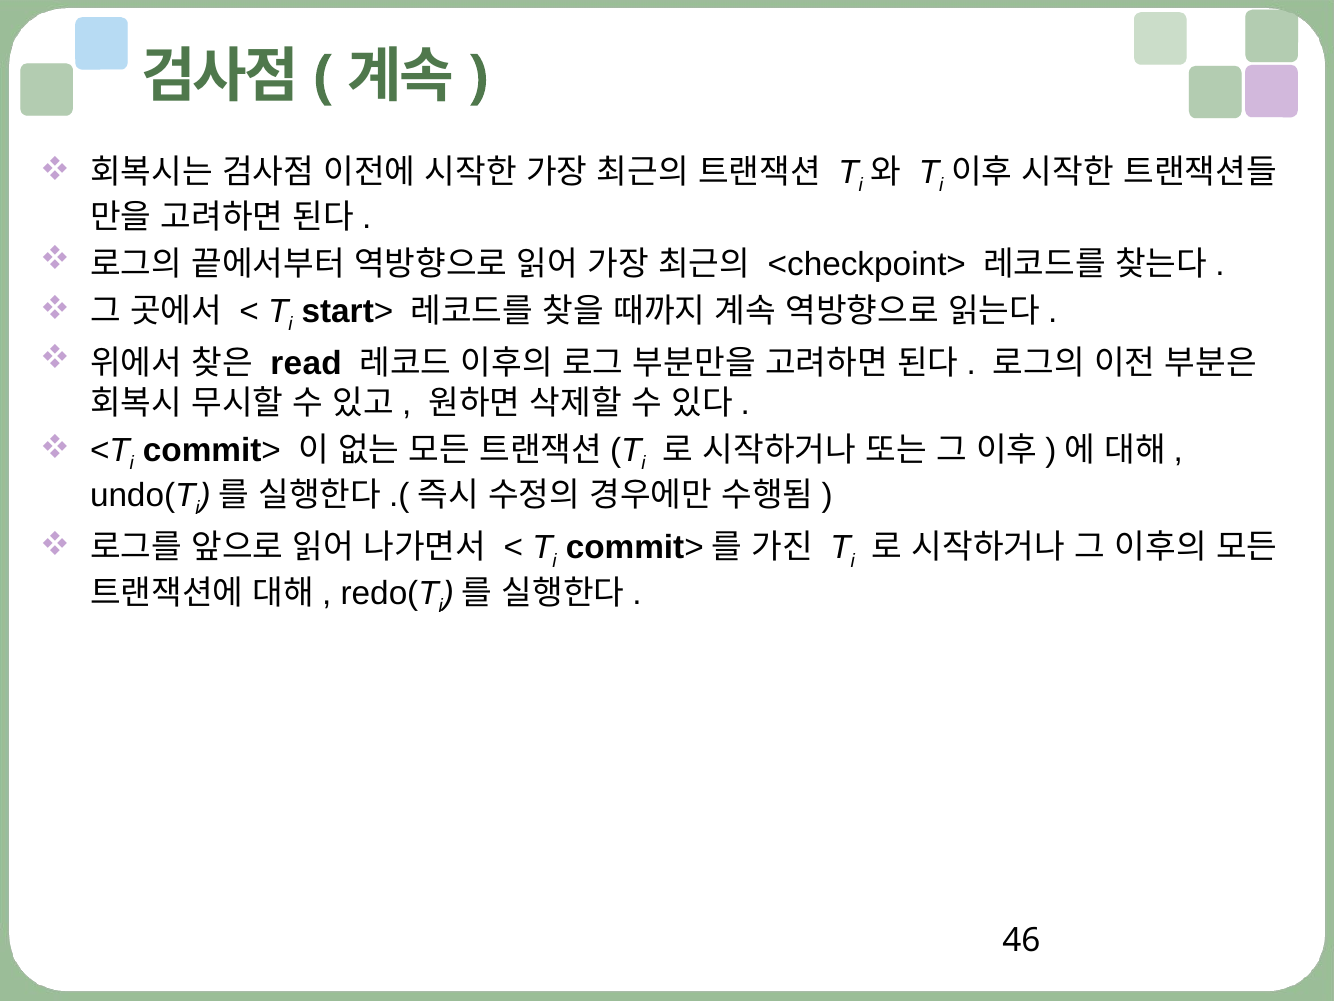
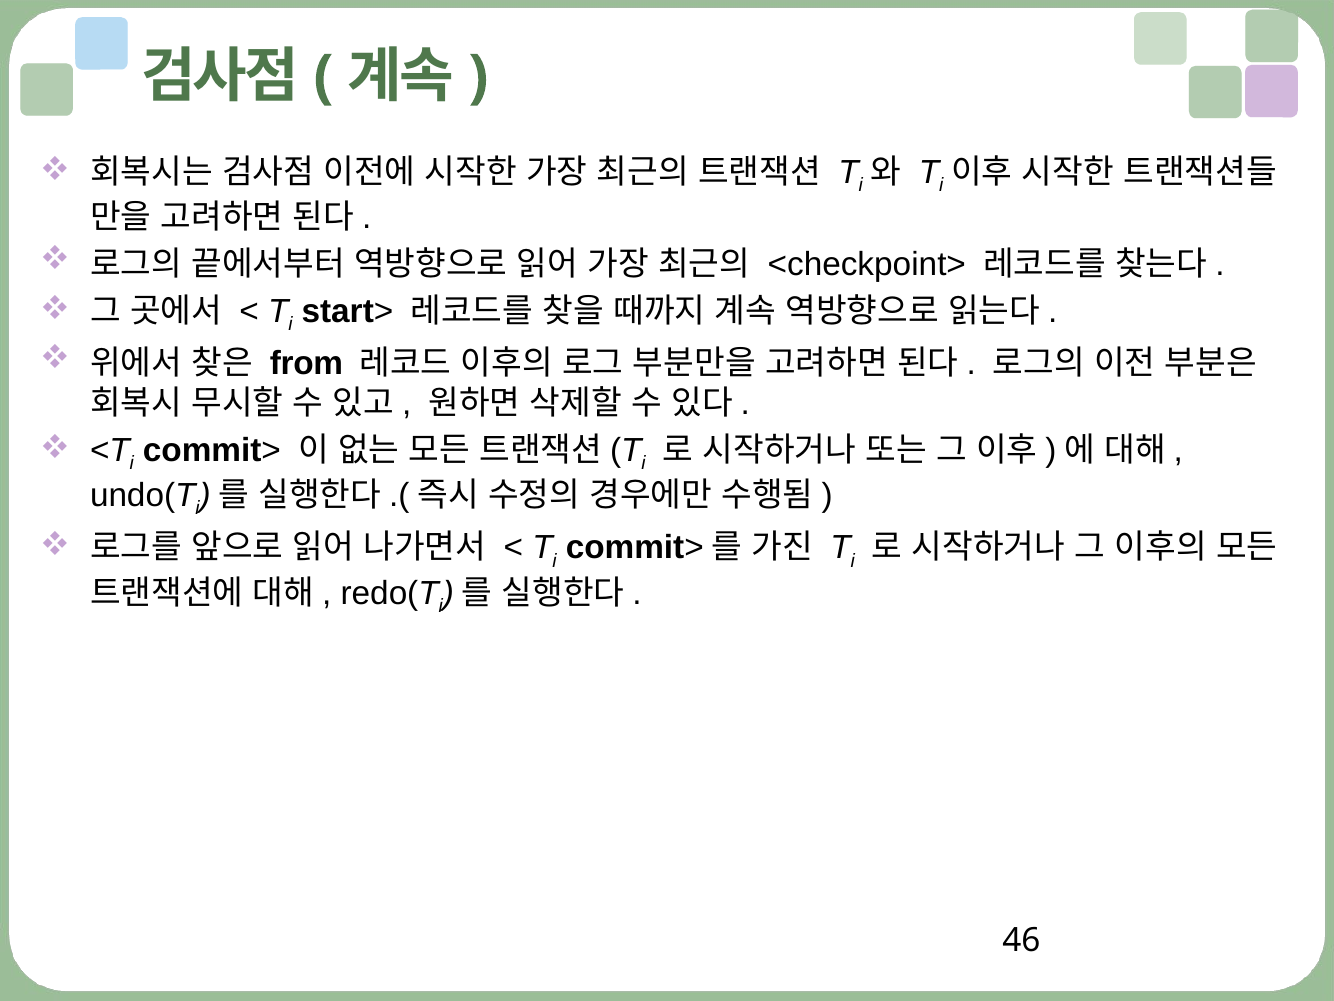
read: read -> from
